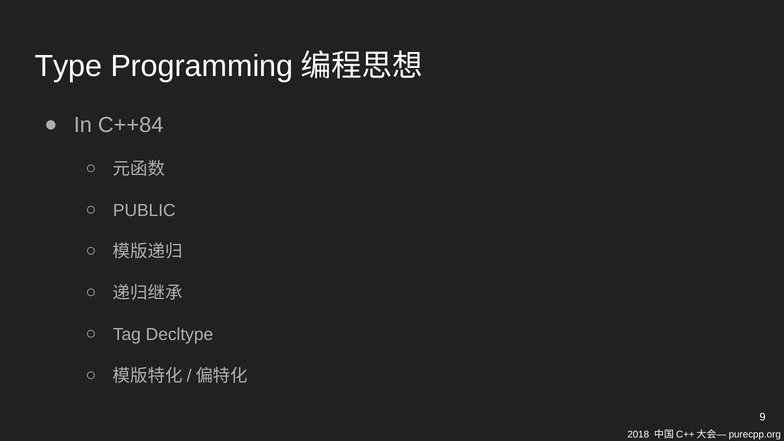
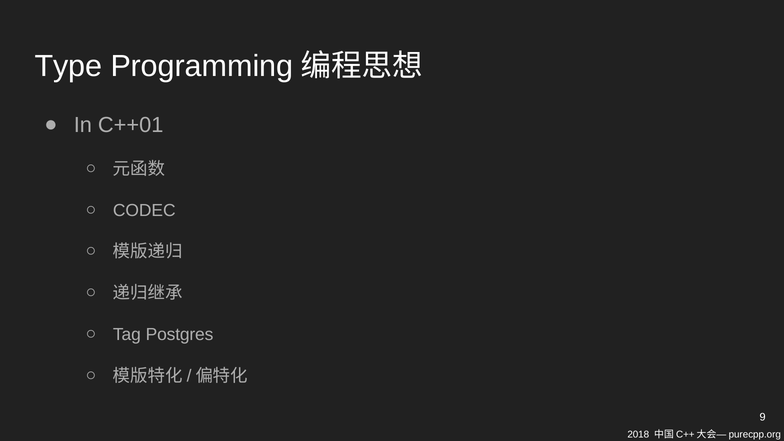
C++84: C++84 -> C++01
PUBLIC: PUBLIC -> CODEC
Decltype: Decltype -> Postgres
